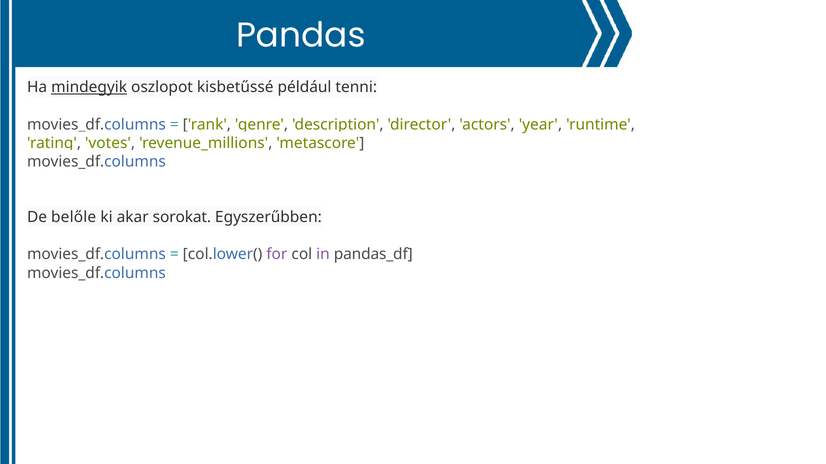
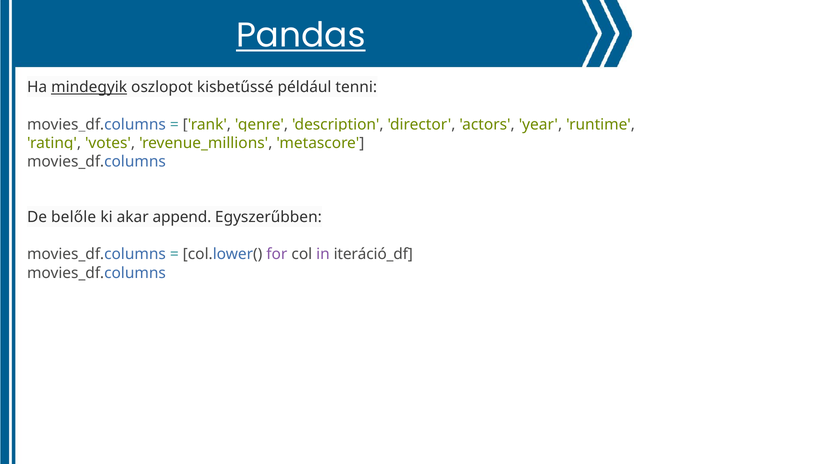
Pandas underline: none -> present
sorokat: sorokat -> append
pandas_df: pandas_df -> iteráció_df
